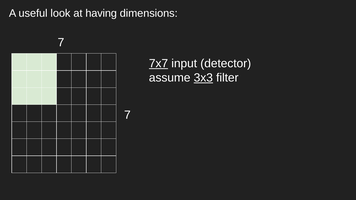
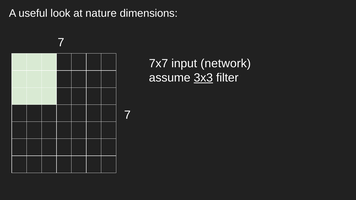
having: having -> nature
7x7 underline: present -> none
detector: detector -> network
